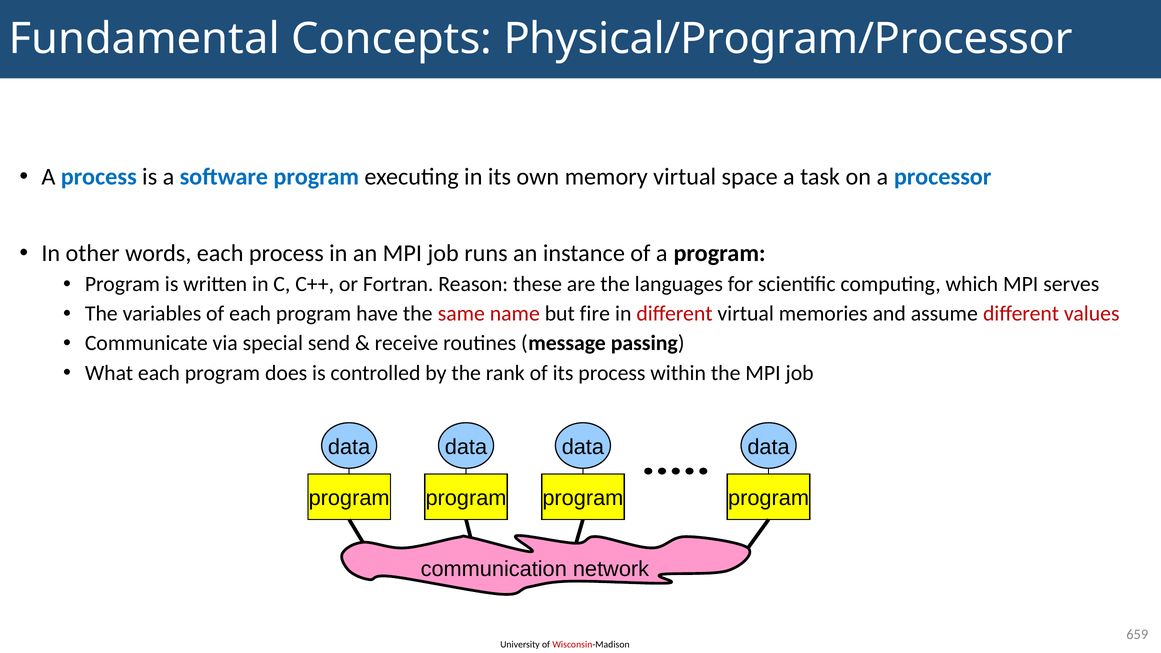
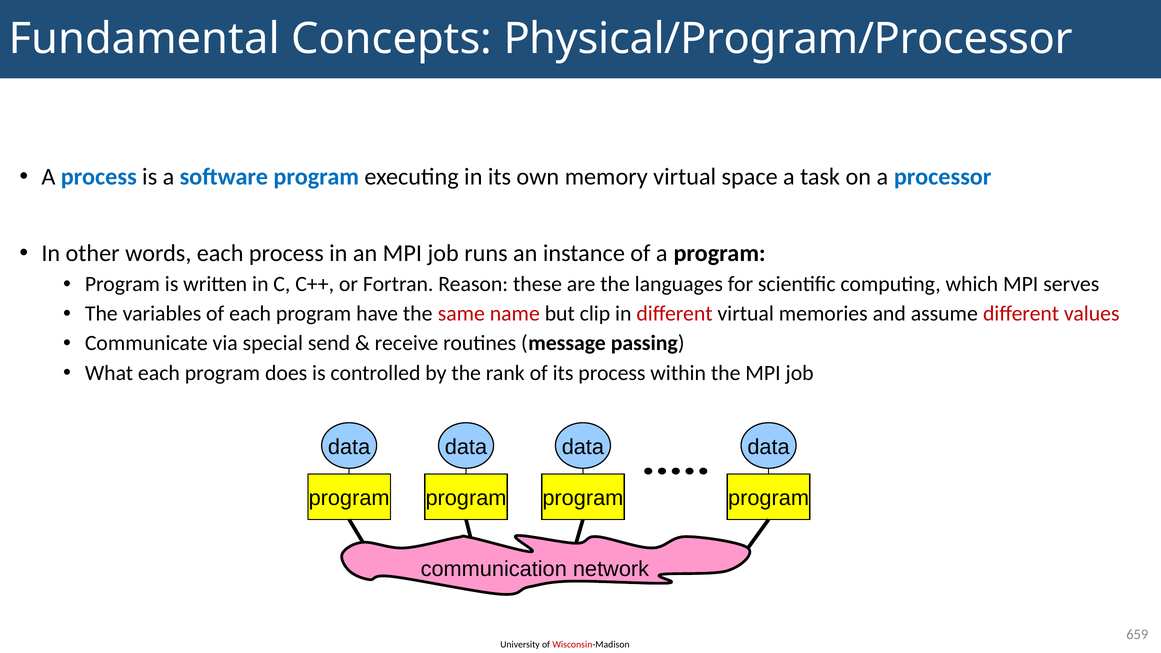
fire: fire -> clip
